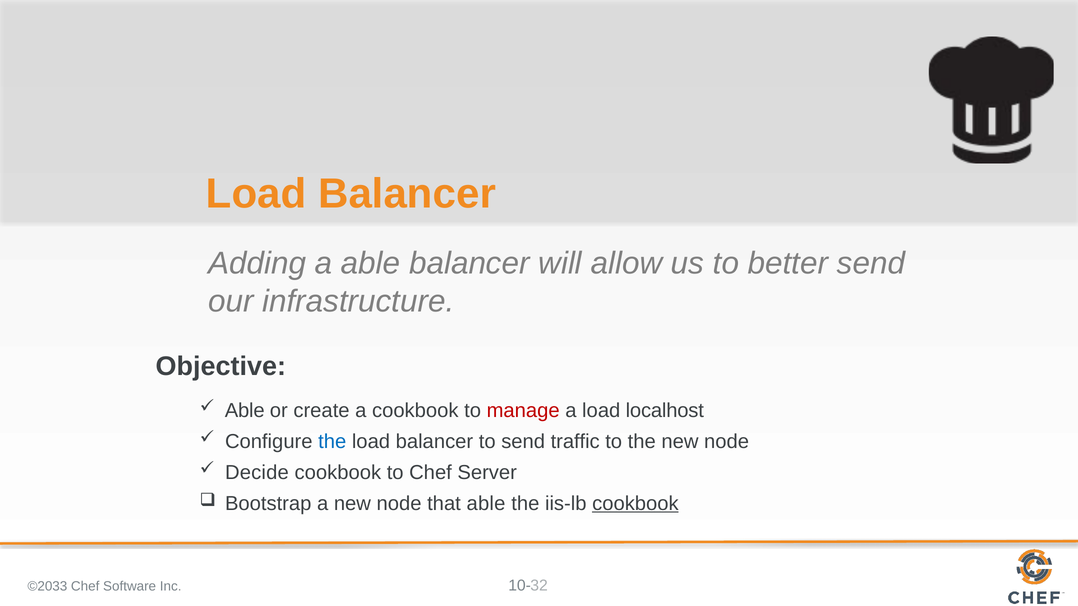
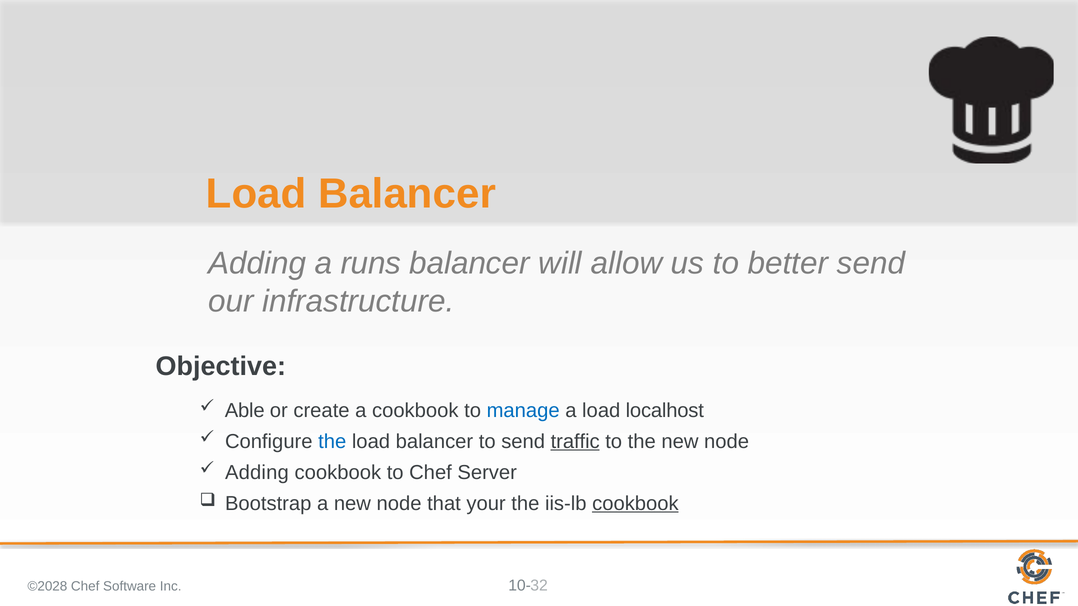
a able: able -> runs
manage colour: red -> blue
traffic underline: none -> present
Decide at (257, 473): Decide -> Adding
that able: able -> your
©2033: ©2033 -> ©2028
